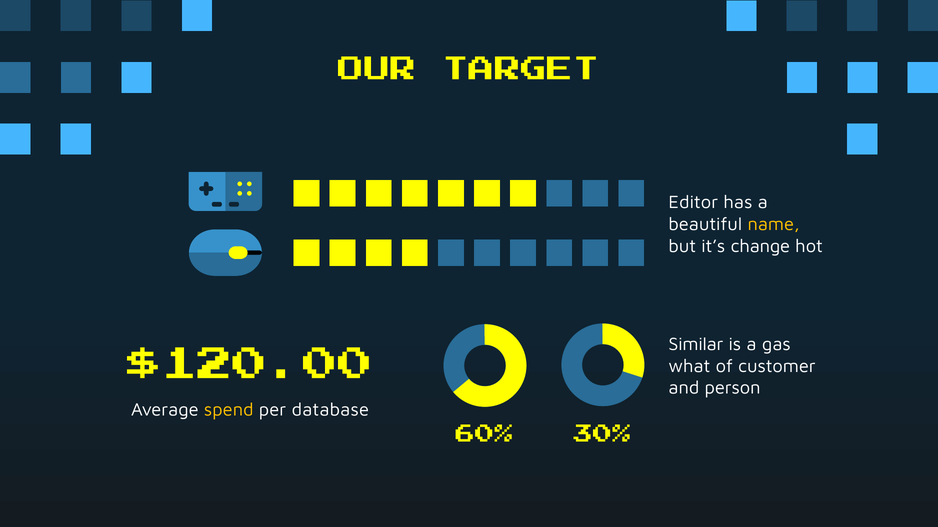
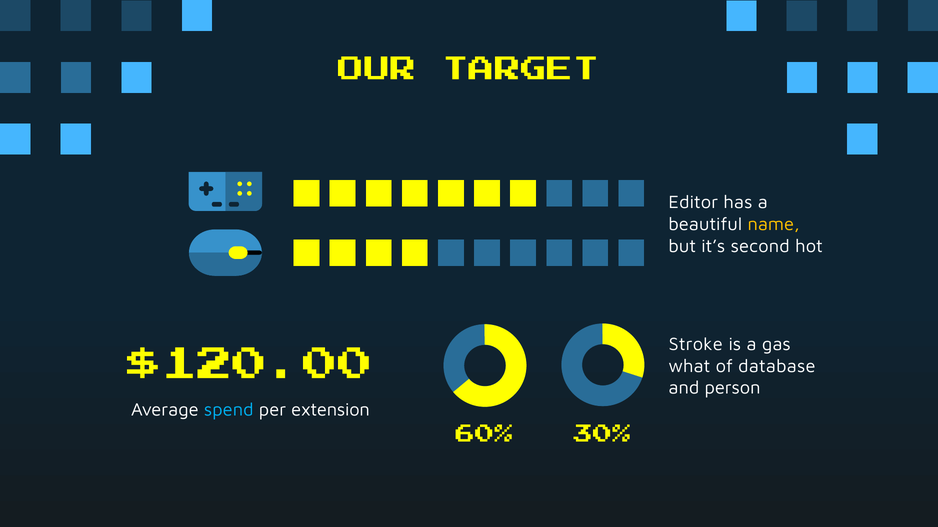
change: change -> second
Similar: Similar -> Stroke
customer: customer -> database
spend colour: yellow -> light blue
database: database -> extension
